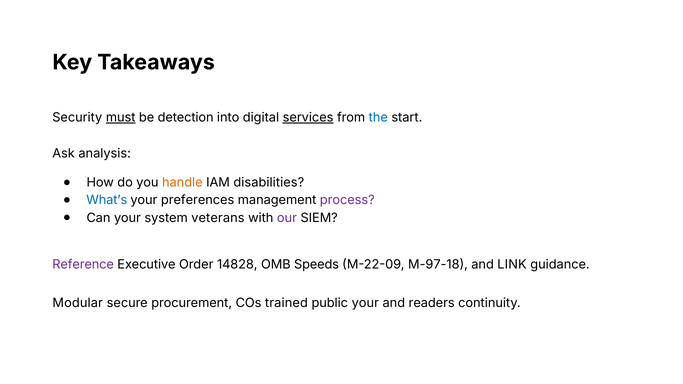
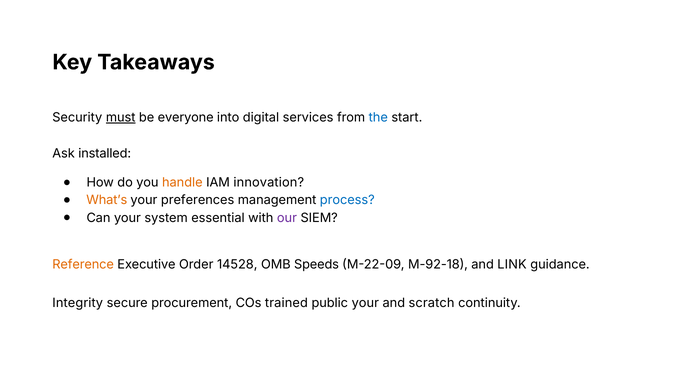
detection: detection -> everyone
services underline: present -> none
analysis: analysis -> installed
disabilities: disabilities -> innovation
What’s colour: blue -> orange
process colour: purple -> blue
veterans: veterans -> essential
Reference colour: purple -> orange
14828: 14828 -> 14528
M-97-18: M-97-18 -> M-92-18
Modular: Modular -> Integrity
readers: readers -> scratch
